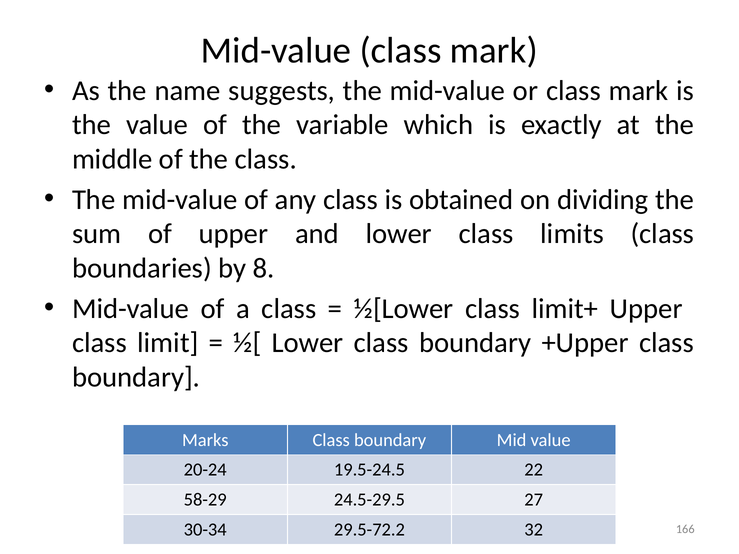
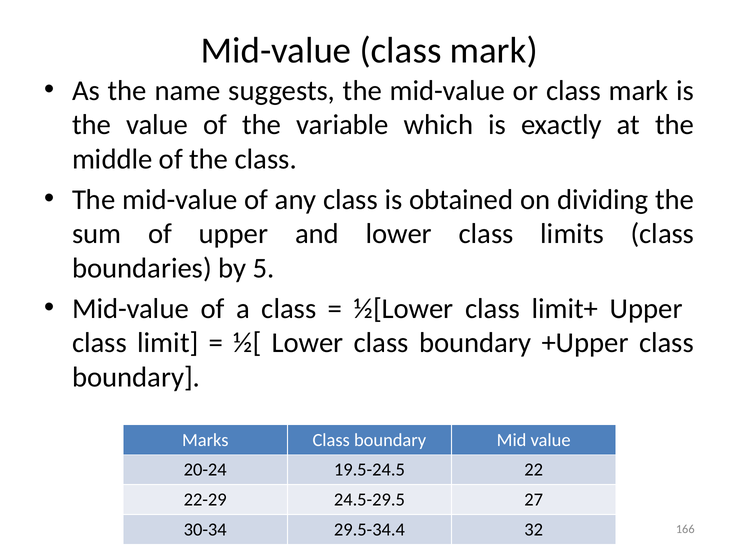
8: 8 -> 5
58-29: 58-29 -> 22-29
29.5-72.2: 29.5-72.2 -> 29.5-34.4
